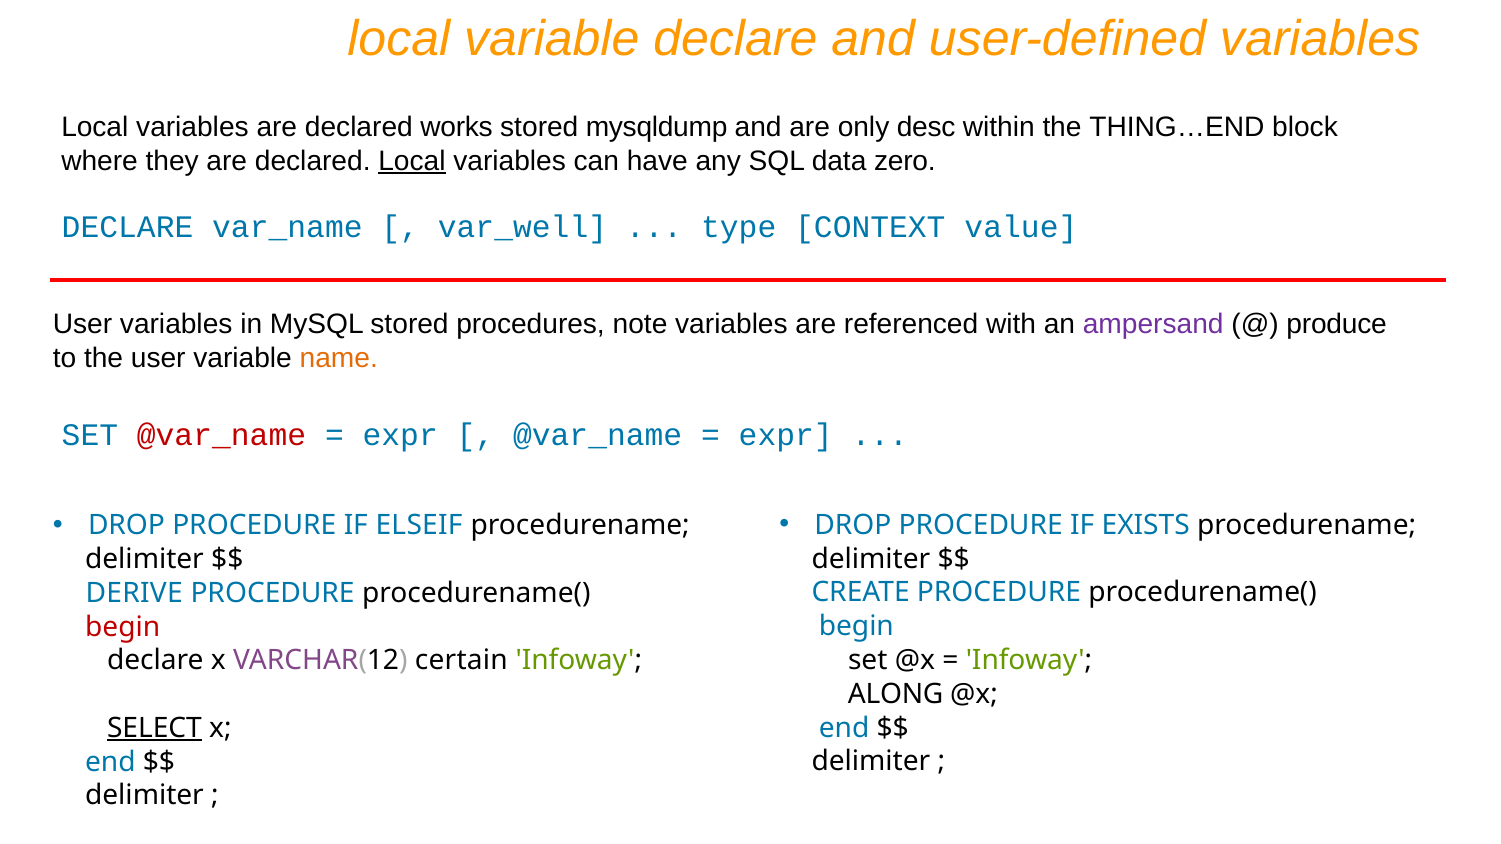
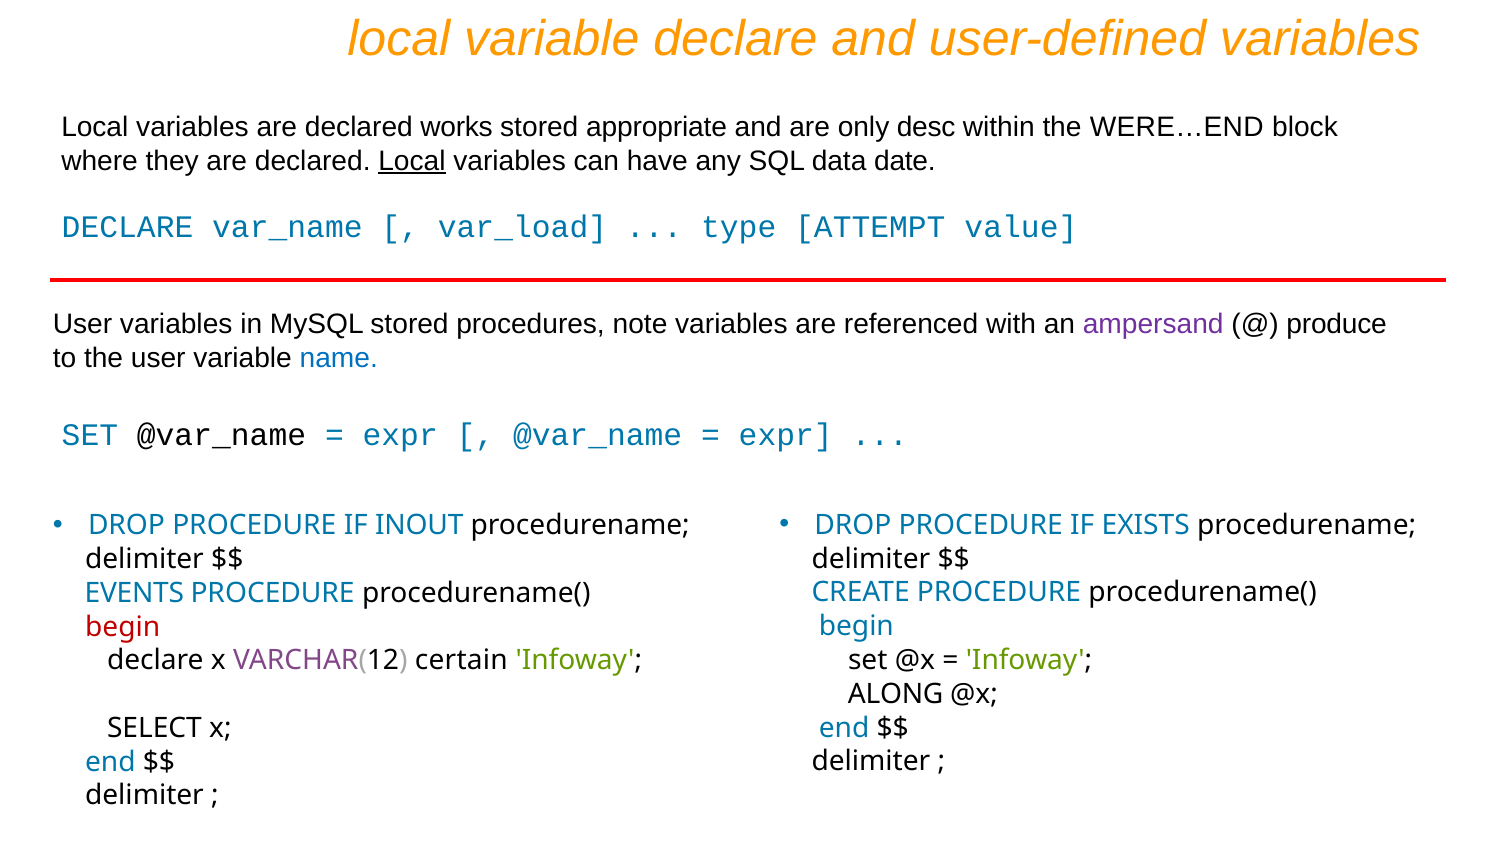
mysqldump: mysqldump -> appropriate
THING…END: THING…END -> WERE…END
zero: zero -> date
var_well: var_well -> var_load
CONTEXT: CONTEXT -> ATTEMPT
name colour: orange -> blue
@var_name at (221, 435) colour: red -> black
ELSEIF: ELSEIF -> INOUT
DERIVE: DERIVE -> EVENTS
SELECT underline: present -> none
